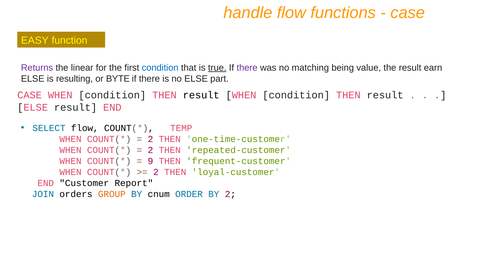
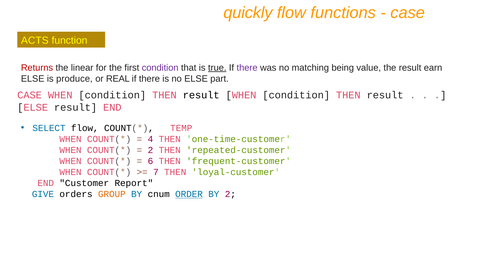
handle: handle -> quickly
EASY: EASY -> ACTS
Returns colour: purple -> red
condition at (160, 68) colour: blue -> purple
resulting: resulting -> produce
BYTE: BYTE -> REAL
2 at (150, 139): 2 -> 4
9: 9 -> 6
2 at (156, 172): 2 -> 7
JOIN: JOIN -> GIVE
ORDER underline: none -> present
